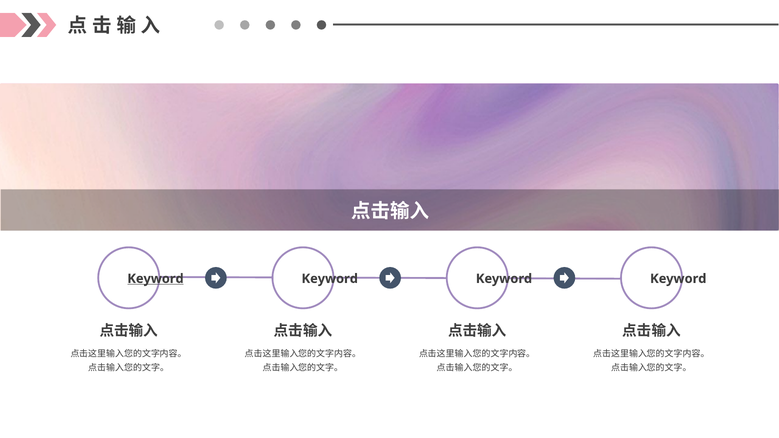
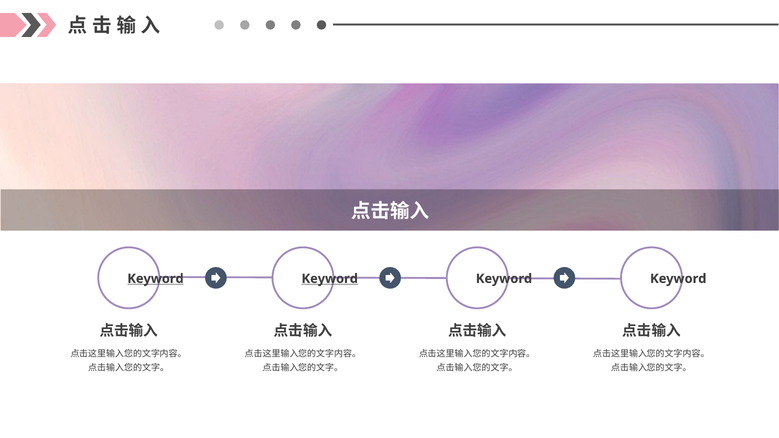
Keyword at (330, 279) underline: none -> present
